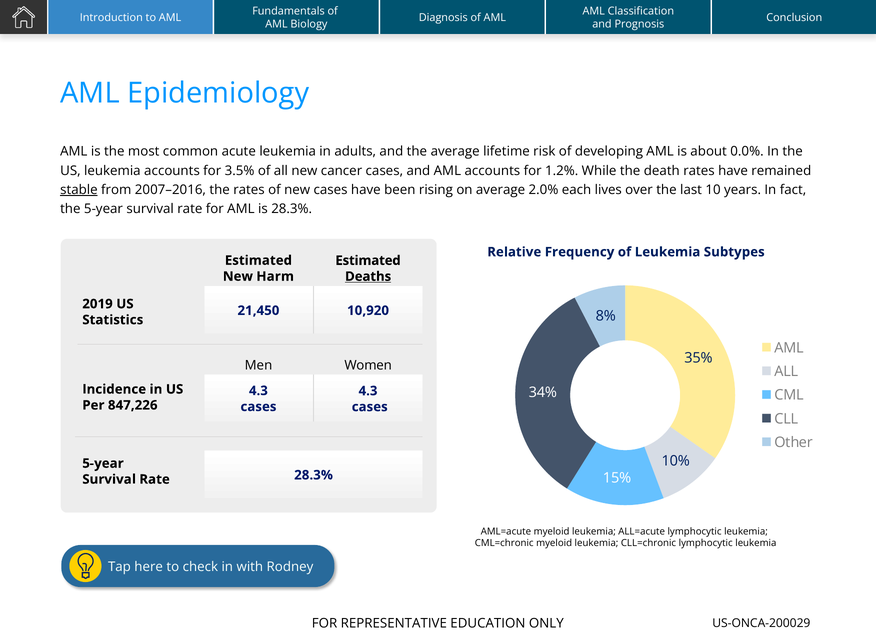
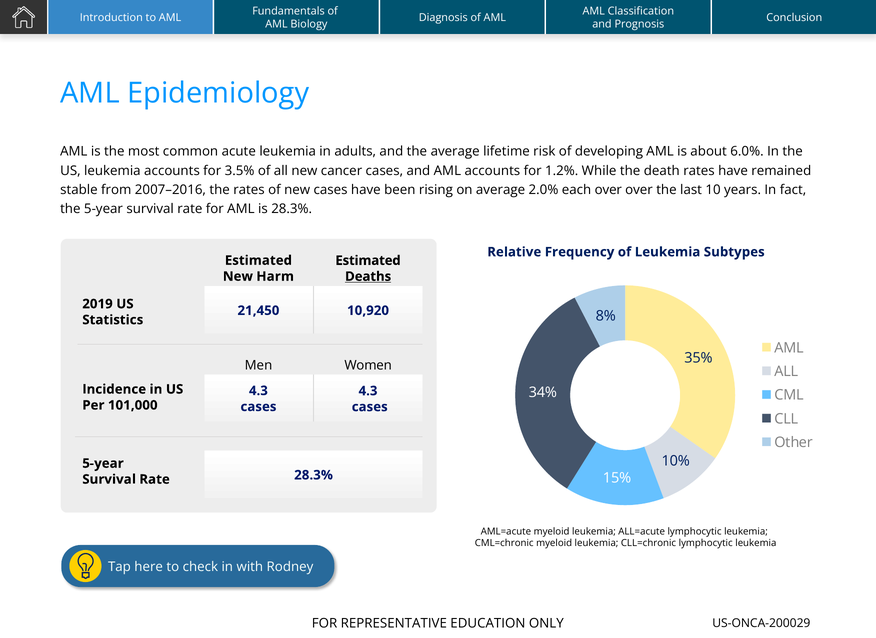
0.0%: 0.0% -> 6.0%
stable underline: present -> none
each lives: lives -> over
847,226: 847,226 -> 101,000
